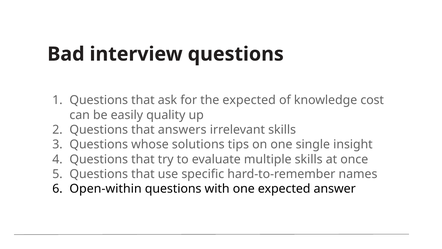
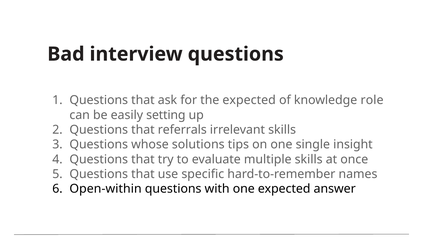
cost: cost -> role
quality: quality -> setting
answers: answers -> referrals
